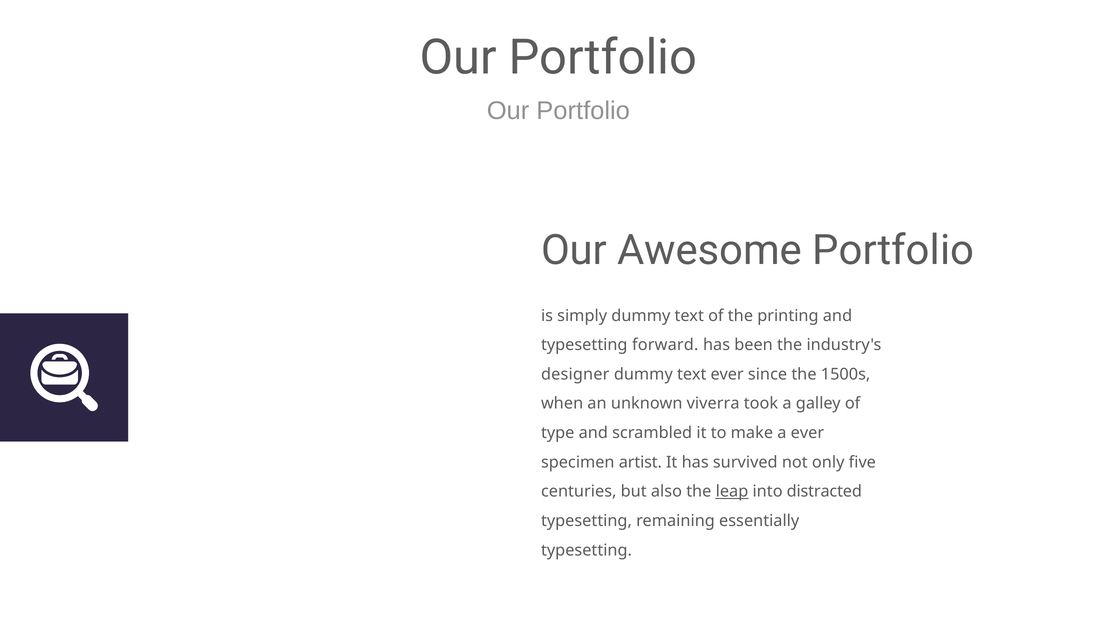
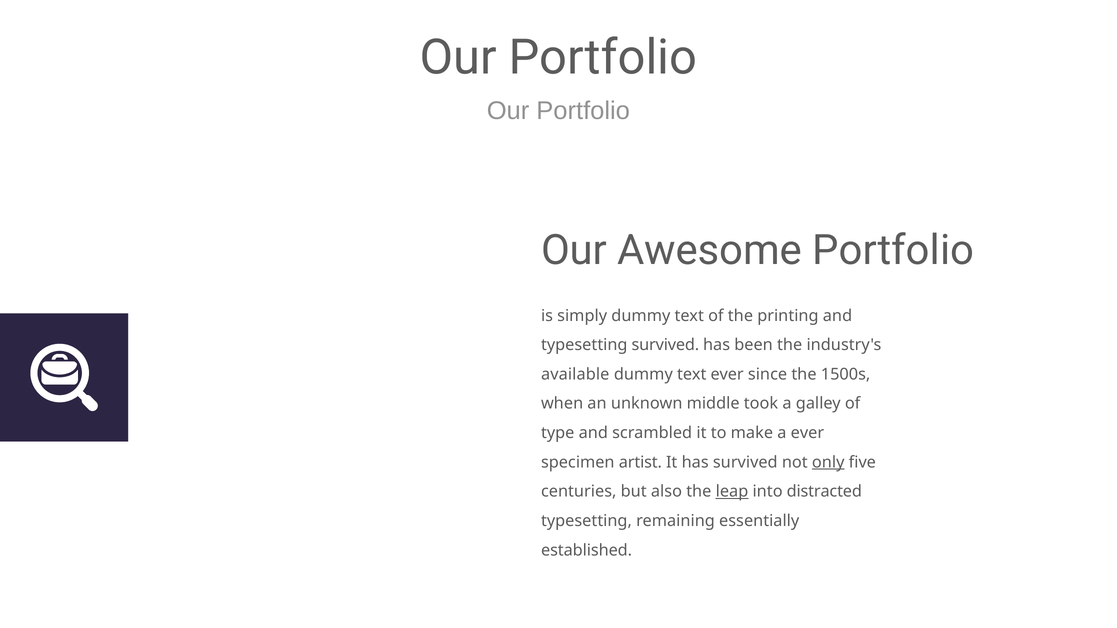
typesetting forward: forward -> survived
designer: designer -> available
viverra: viverra -> middle
only underline: none -> present
typesetting at (586, 550): typesetting -> established
